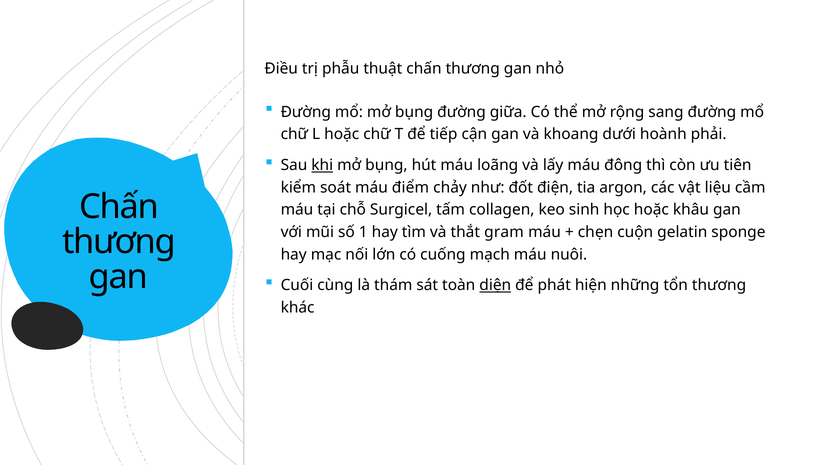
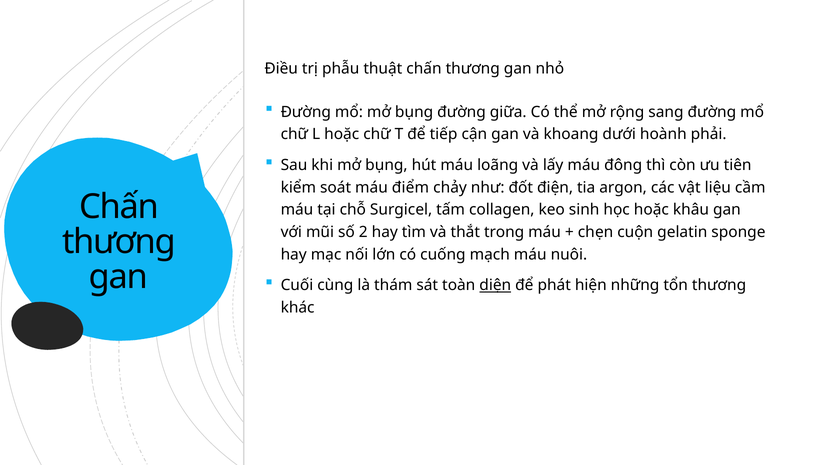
khi underline: present -> none
1: 1 -> 2
gram: gram -> trong
